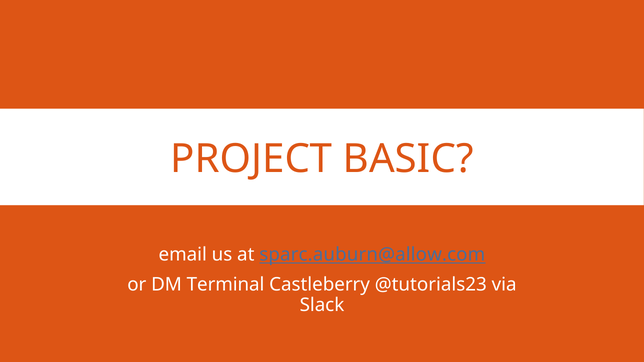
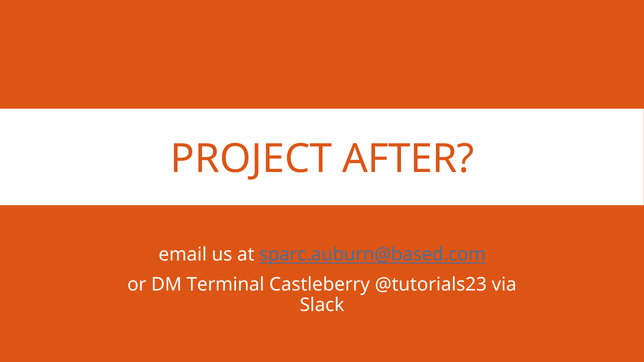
BASIC: BASIC -> AFTER
sparc.auburn@allow.com: sparc.auburn@allow.com -> sparc.auburn@based.com
